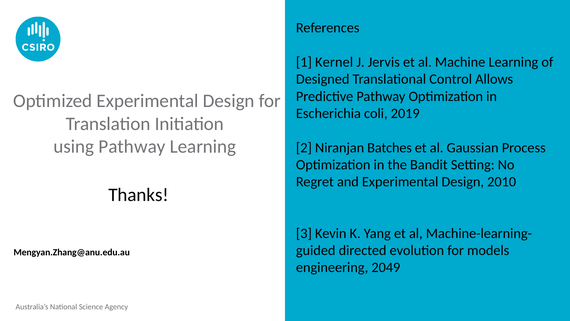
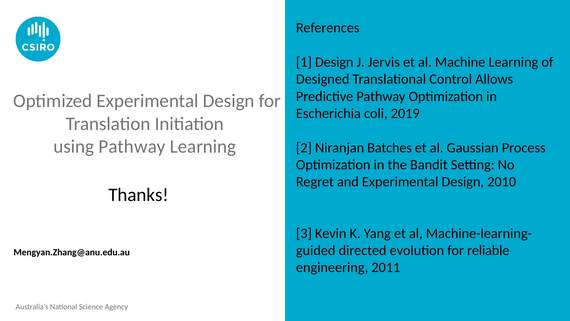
1 Kernel: Kernel -> Design
models: models -> reliable
2049: 2049 -> 2011
